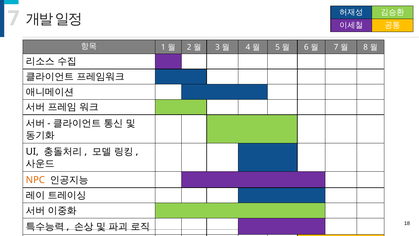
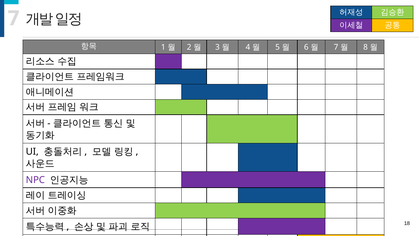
NPC colour: orange -> purple
